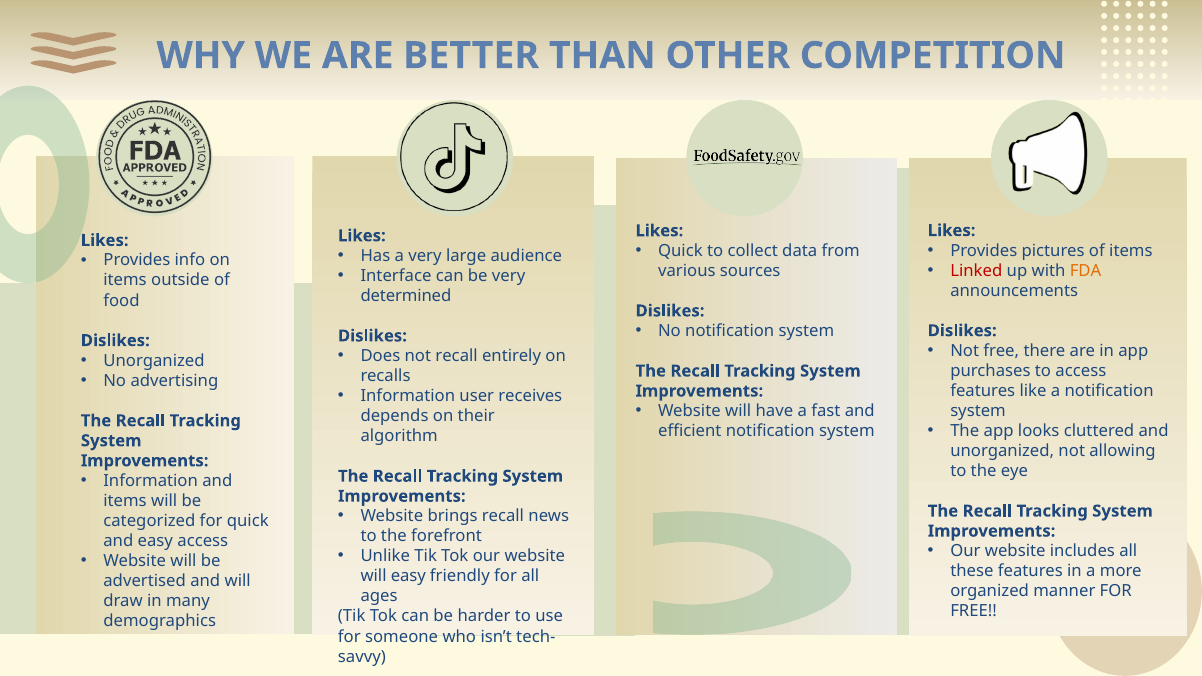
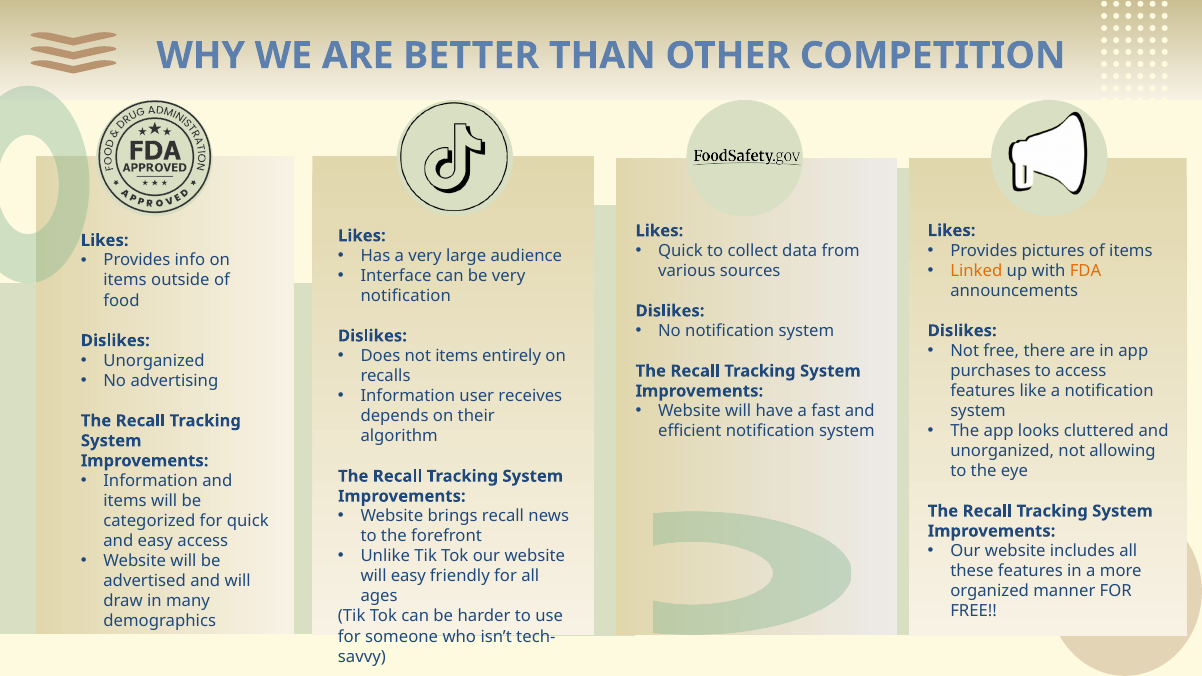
Linked colour: red -> orange
determined at (406, 296): determined -> notification
not recall: recall -> items
